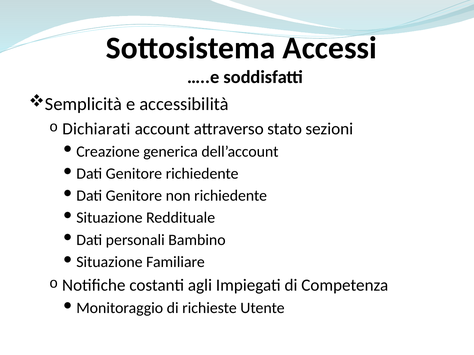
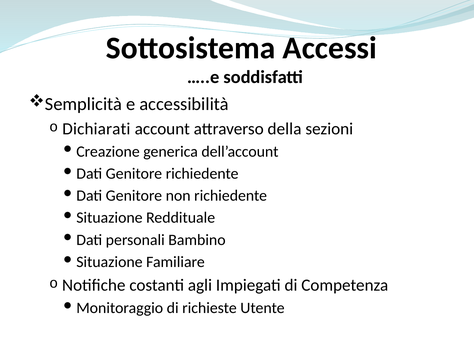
stato: stato -> della
